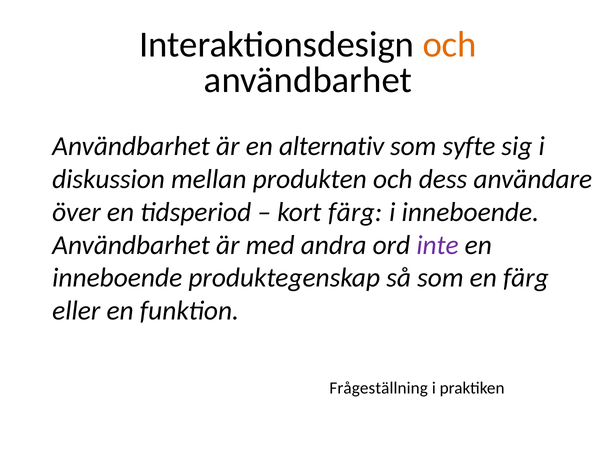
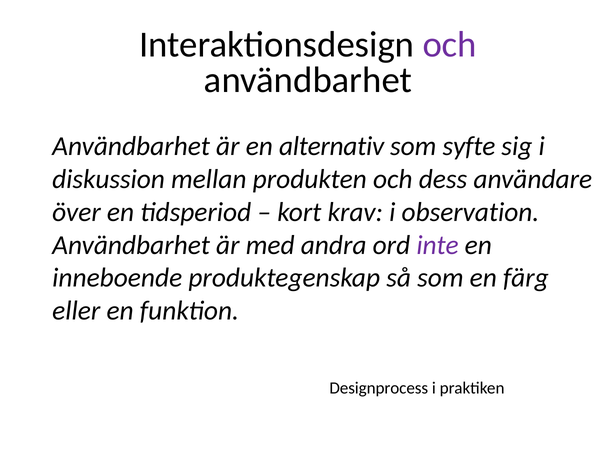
och at (450, 45) colour: orange -> purple
kort färg: färg -> krav
i inneboende: inneboende -> observation
Frågeställning: Frågeställning -> Designprocess
